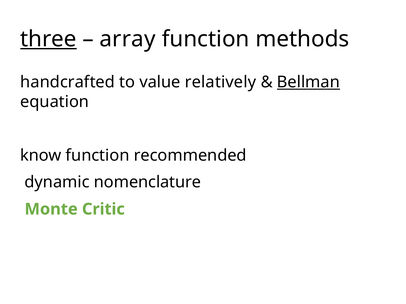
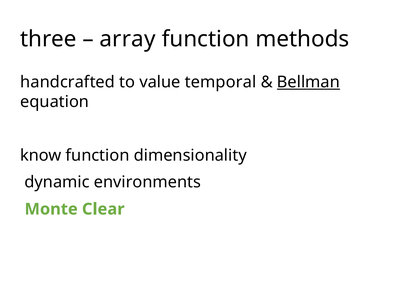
three underline: present -> none
relatively: relatively -> temporal
recommended: recommended -> dimensionality
nomenclature: nomenclature -> environments
Critic: Critic -> Clear
